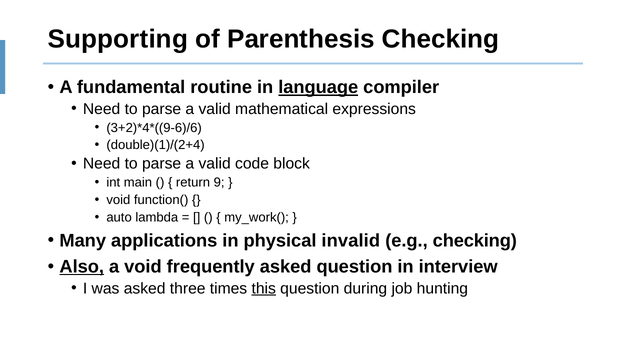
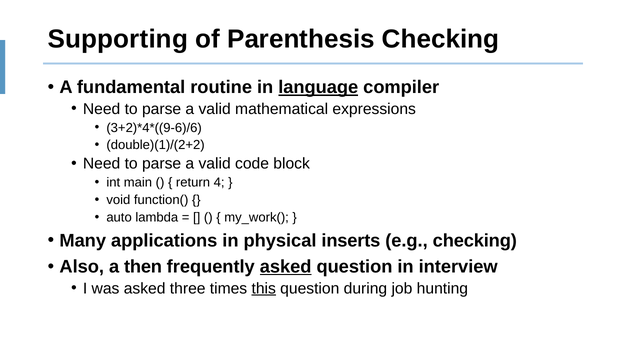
double)(1)/(2+4: double)(1)/(2+4 -> double)(1)/(2+2
9: 9 -> 4
invalid: invalid -> inserts
Also underline: present -> none
a void: void -> then
asked at (286, 267) underline: none -> present
